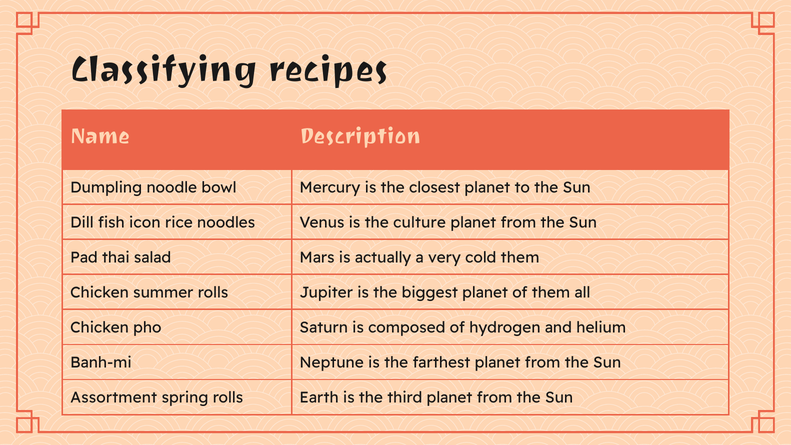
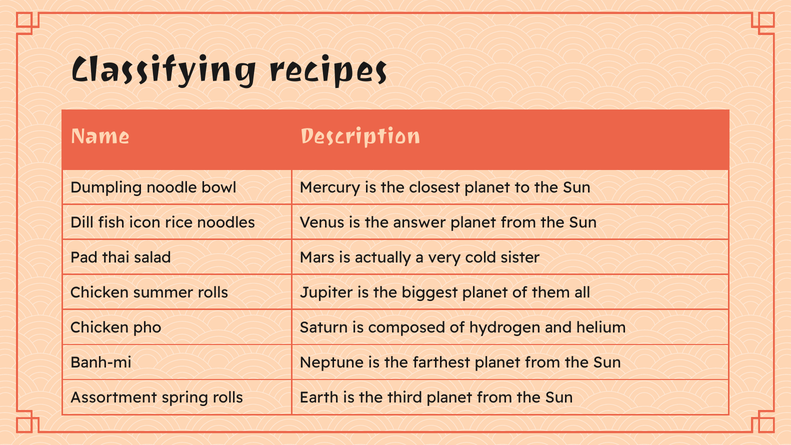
culture: culture -> answer
cold them: them -> sister
